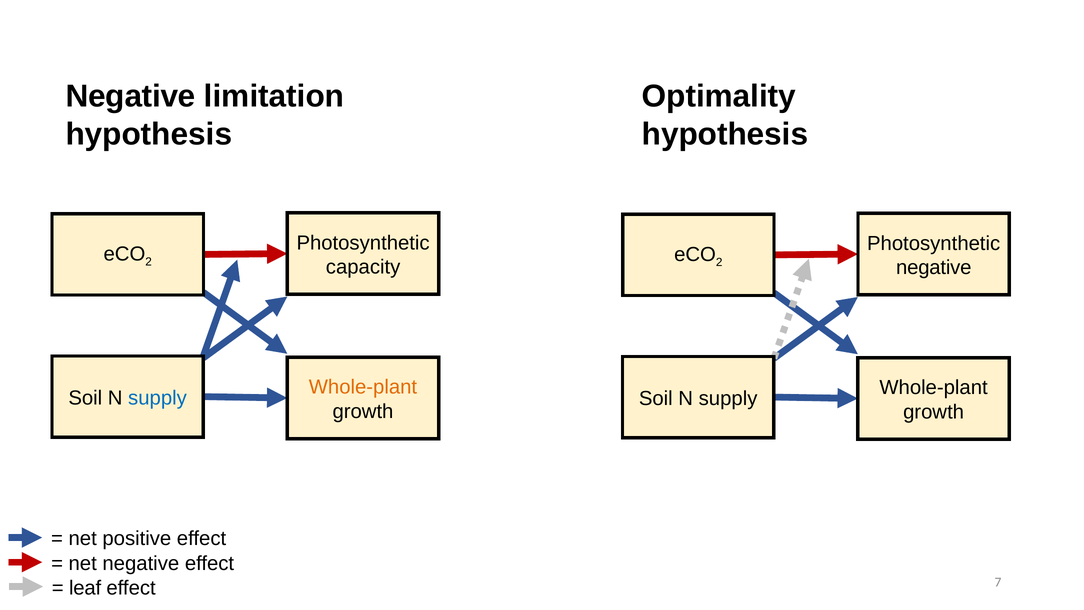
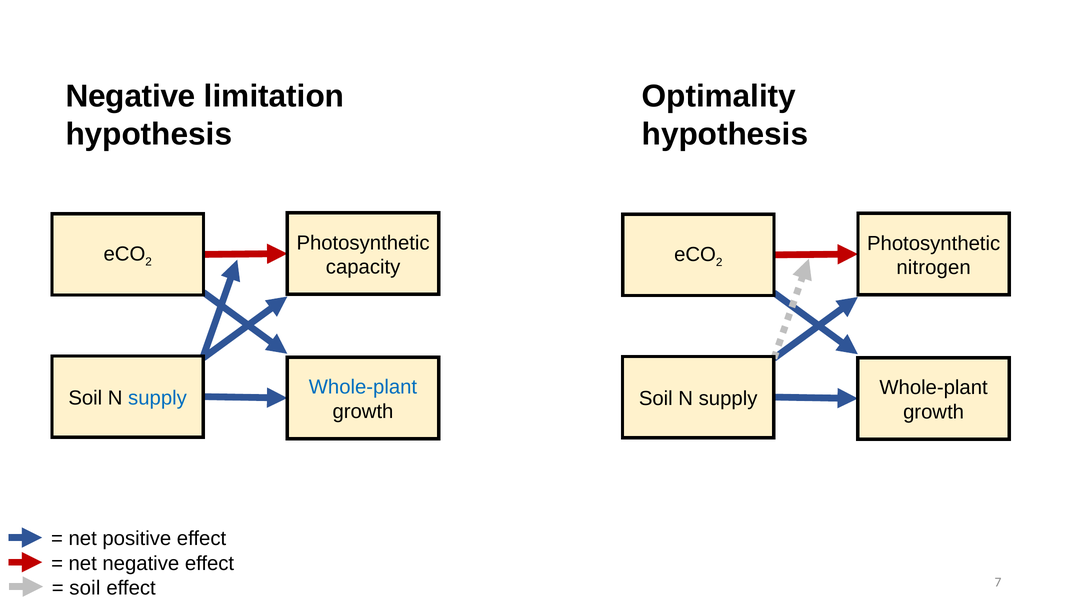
negative at (934, 268): negative -> nitrogen
Whole-plant at (363, 387) colour: orange -> blue
leaf at (85, 588): leaf -> soil
